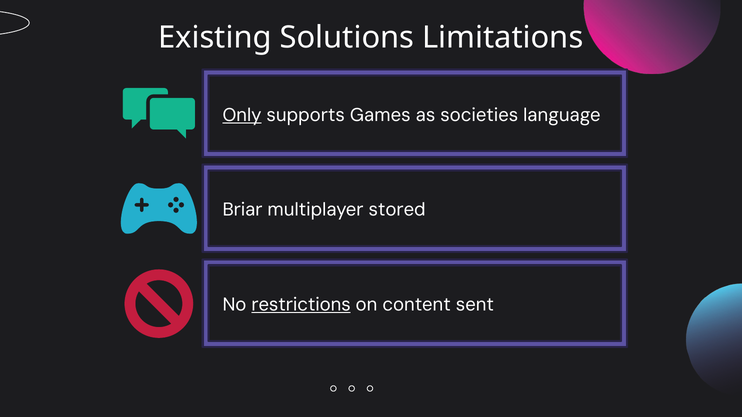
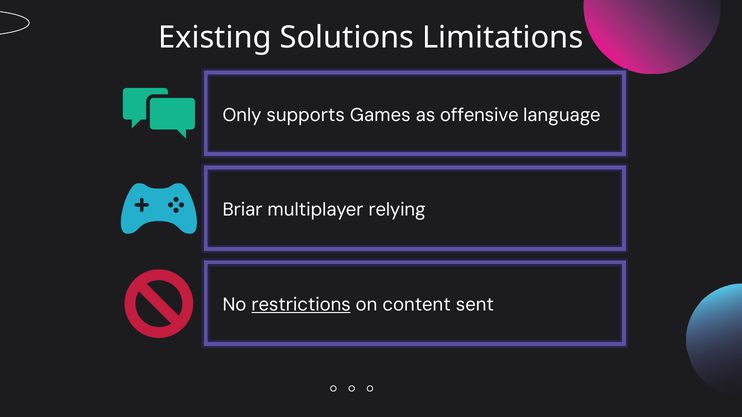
Only underline: present -> none
societies: societies -> offensive
stored: stored -> relying
